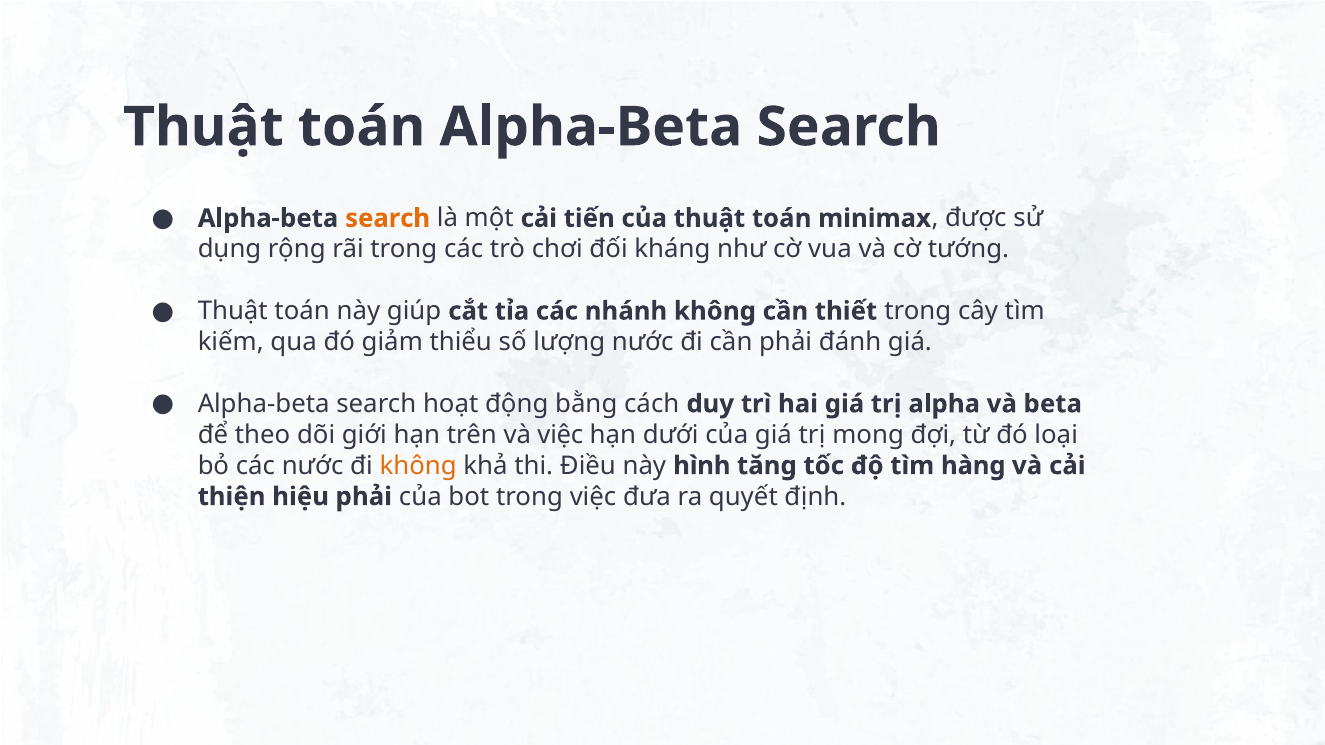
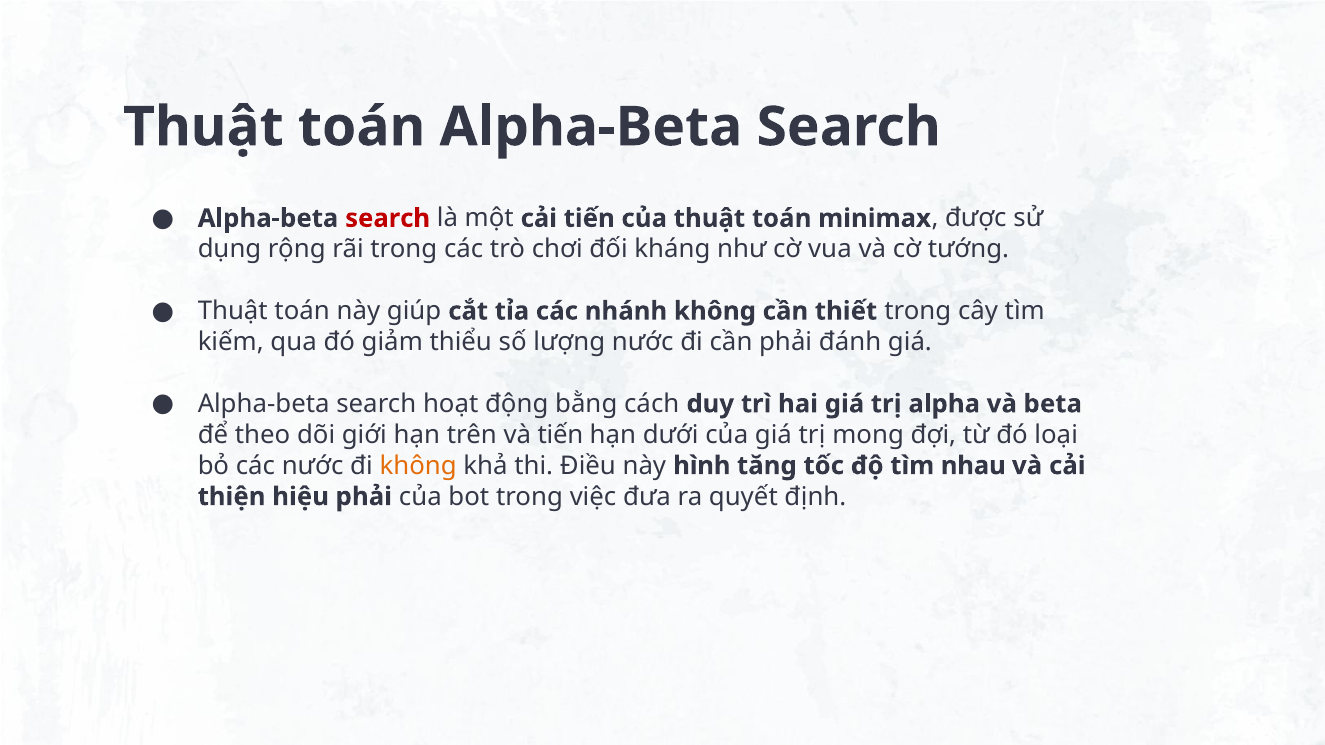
search at (388, 218) colour: orange -> red
và việc: việc -> tiến
hàng: hàng -> nhau
